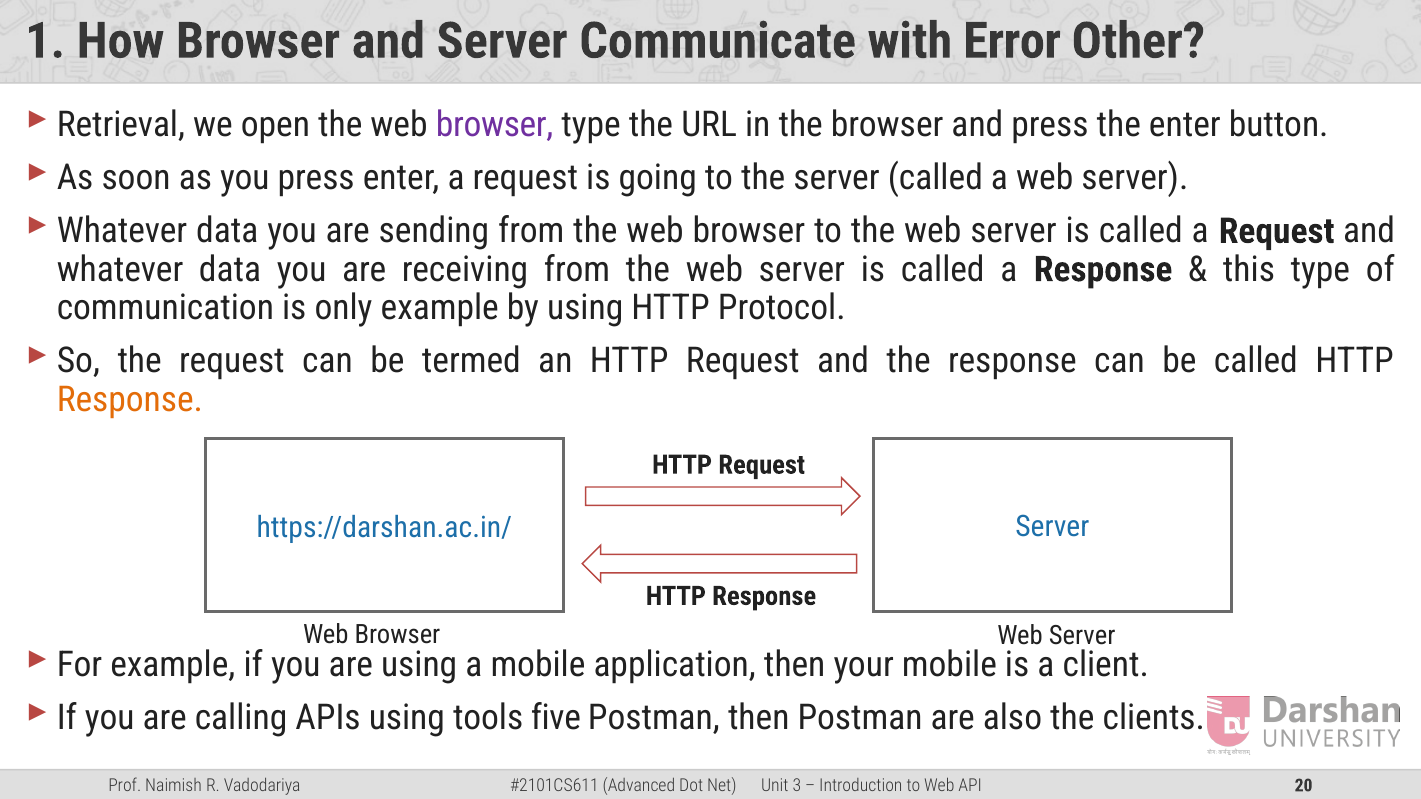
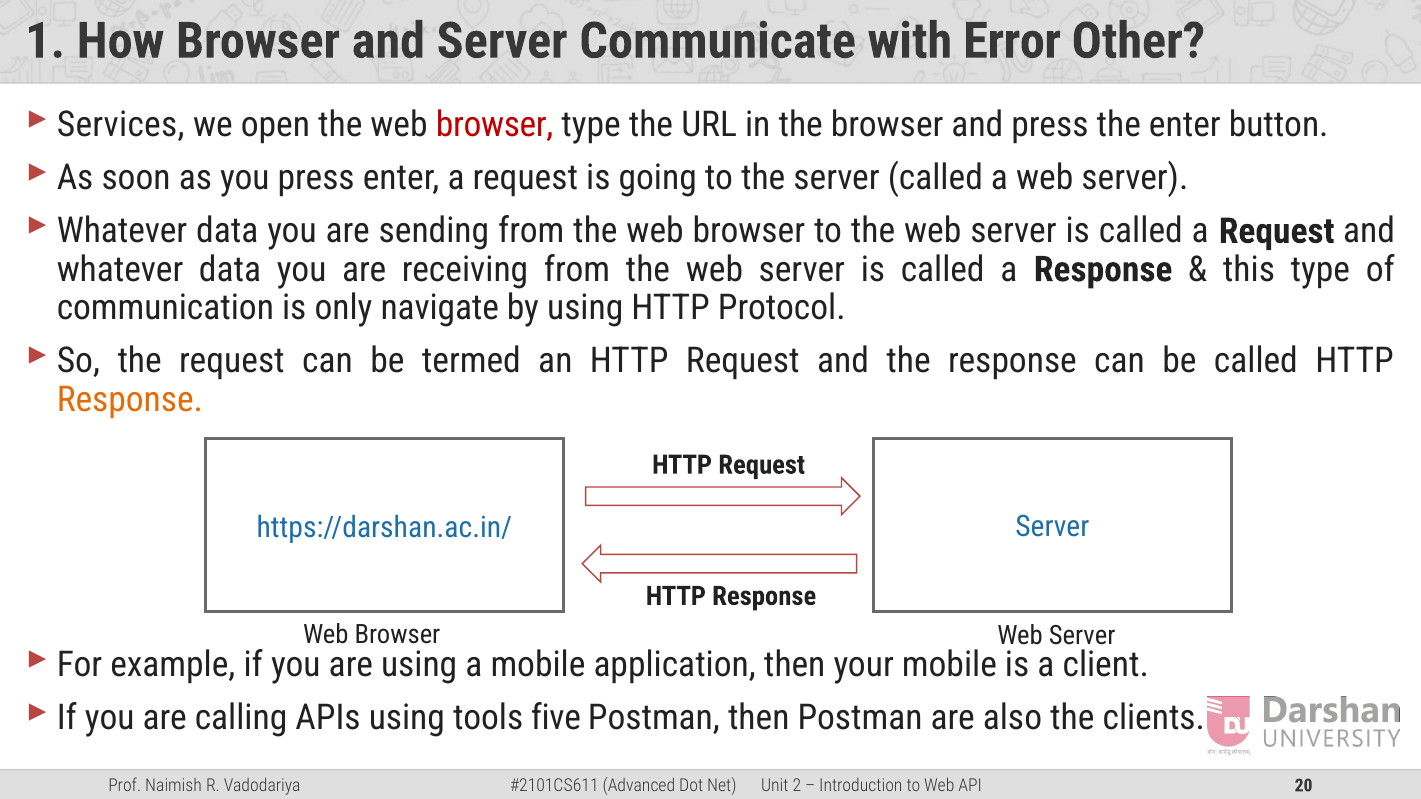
Retrieval: Retrieval -> Services
browser at (495, 125) colour: purple -> red
only example: example -> navigate
3: 3 -> 2
